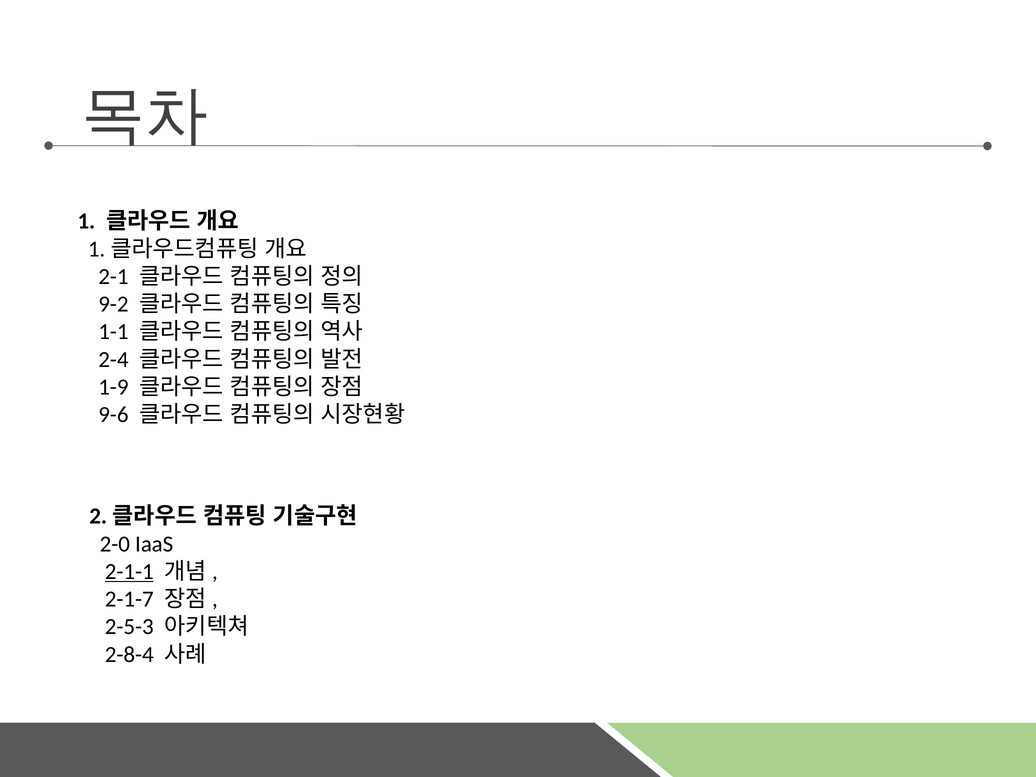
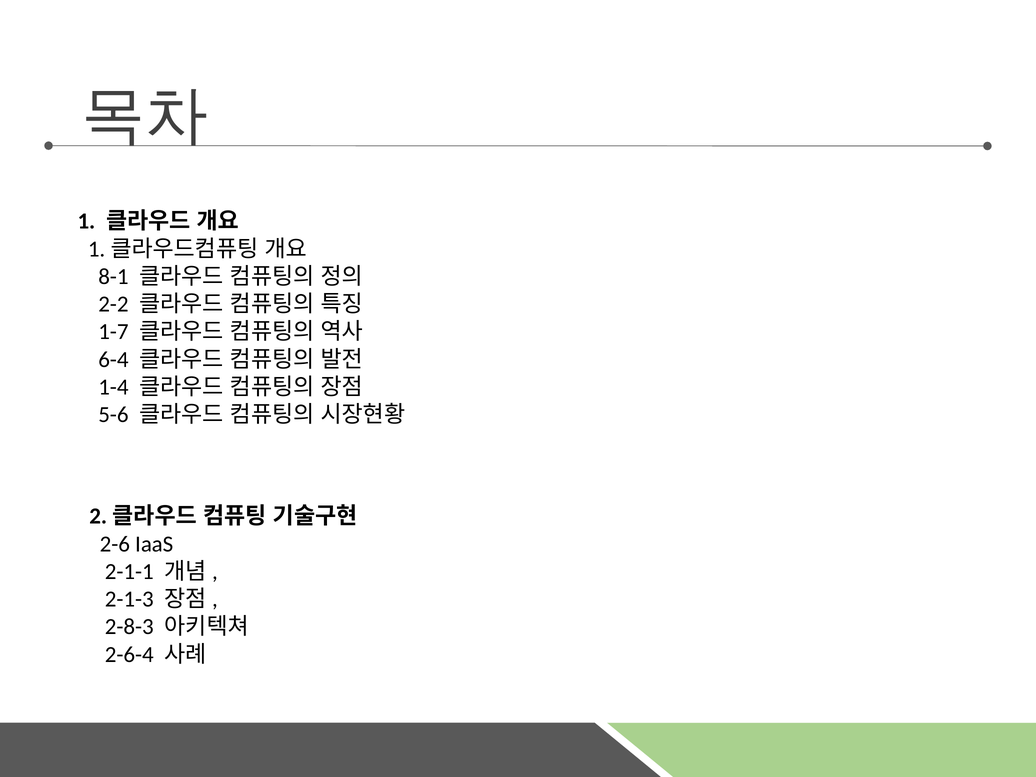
2-1: 2-1 -> 8-1
9-2: 9-2 -> 2-2
1-1: 1-1 -> 1-7
2-4: 2-4 -> 6-4
1-9: 1-9 -> 1-4
9-6: 9-6 -> 5-6
2-0: 2-0 -> 2-6
2-1-1 underline: present -> none
2-1-7: 2-1-7 -> 2-1-3
2-5-3: 2-5-3 -> 2-8-3
2-8-4: 2-8-4 -> 2-6-4
